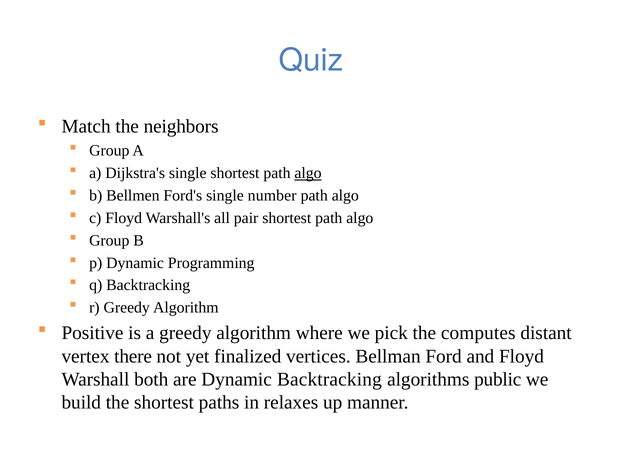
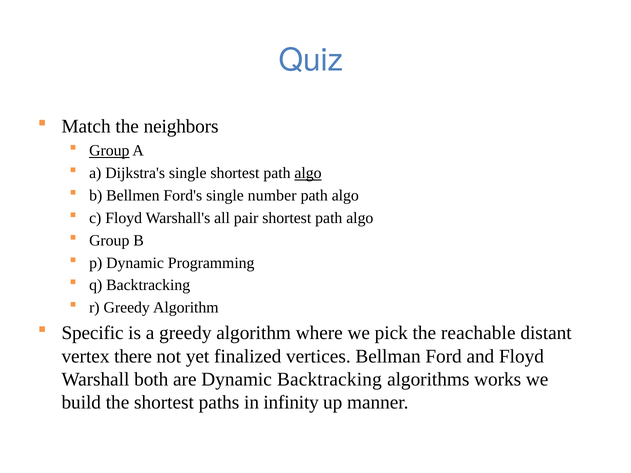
Group at (109, 151) underline: none -> present
Positive: Positive -> Specific
computes: computes -> reachable
public: public -> works
relaxes: relaxes -> infinity
